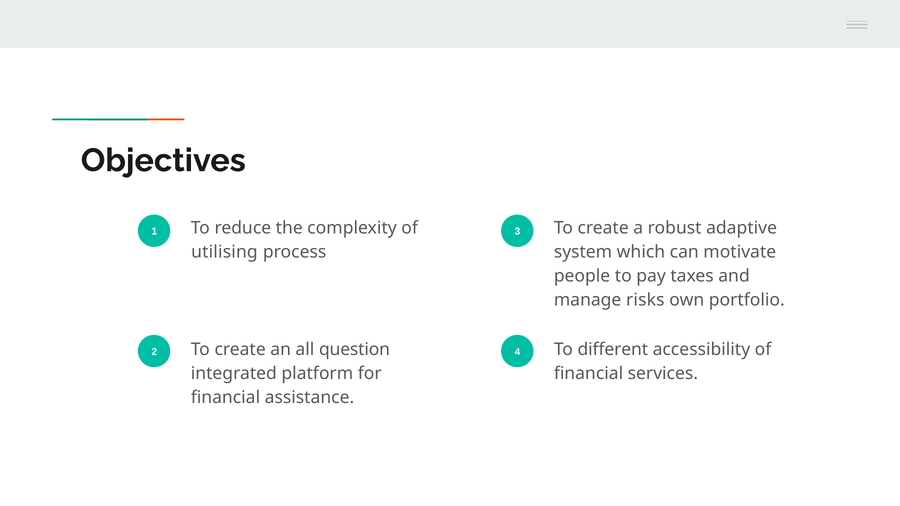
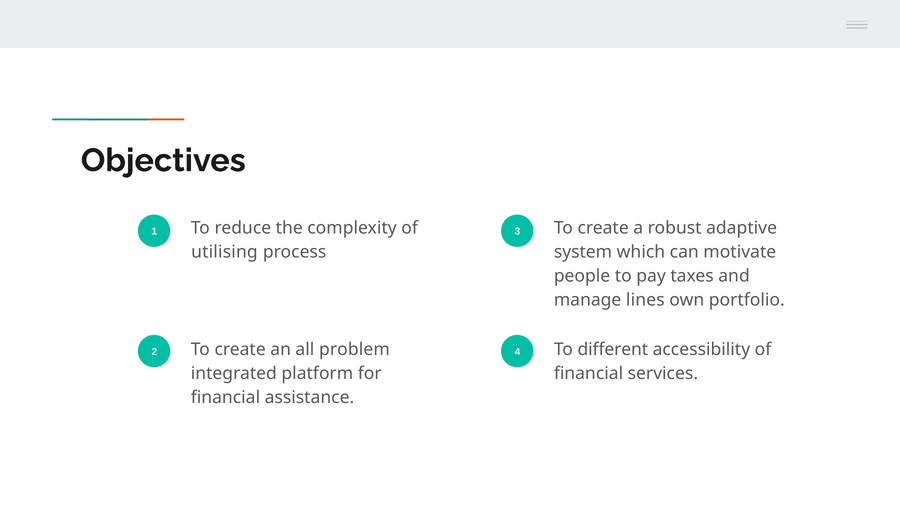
risks: risks -> lines
question: question -> problem
